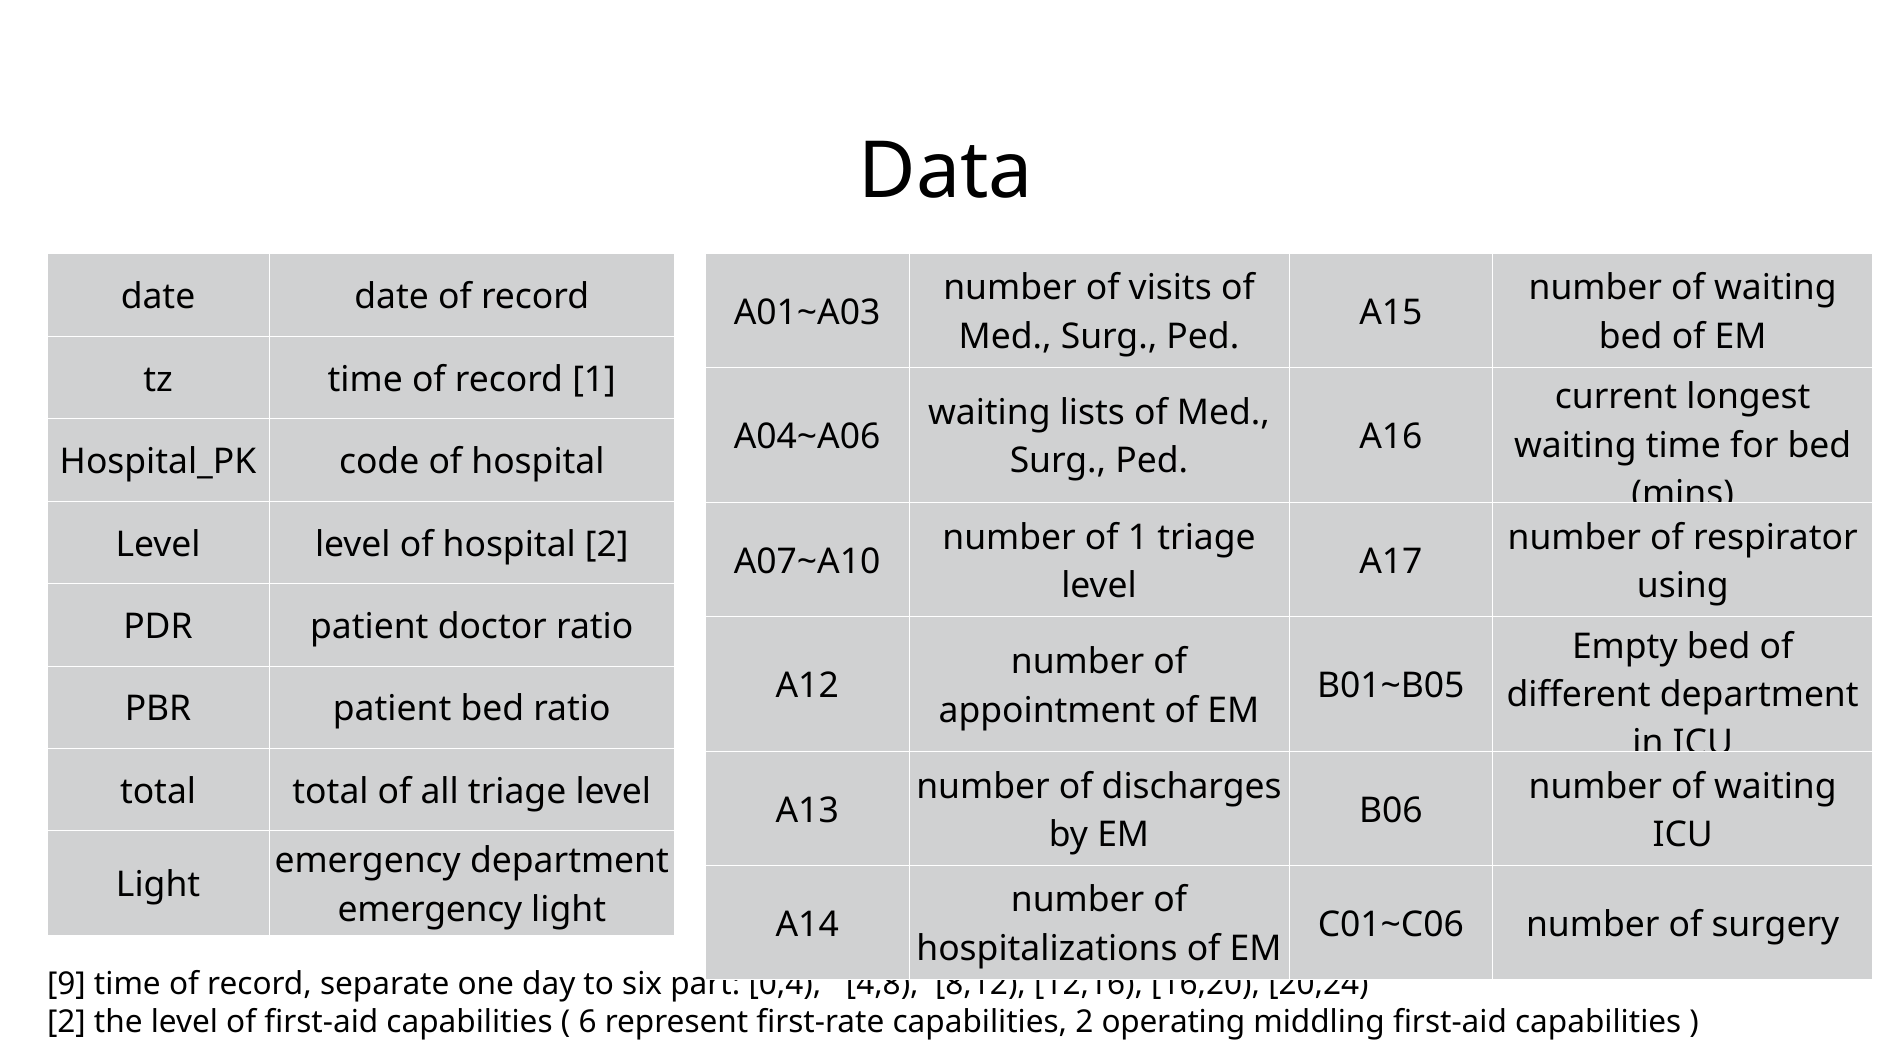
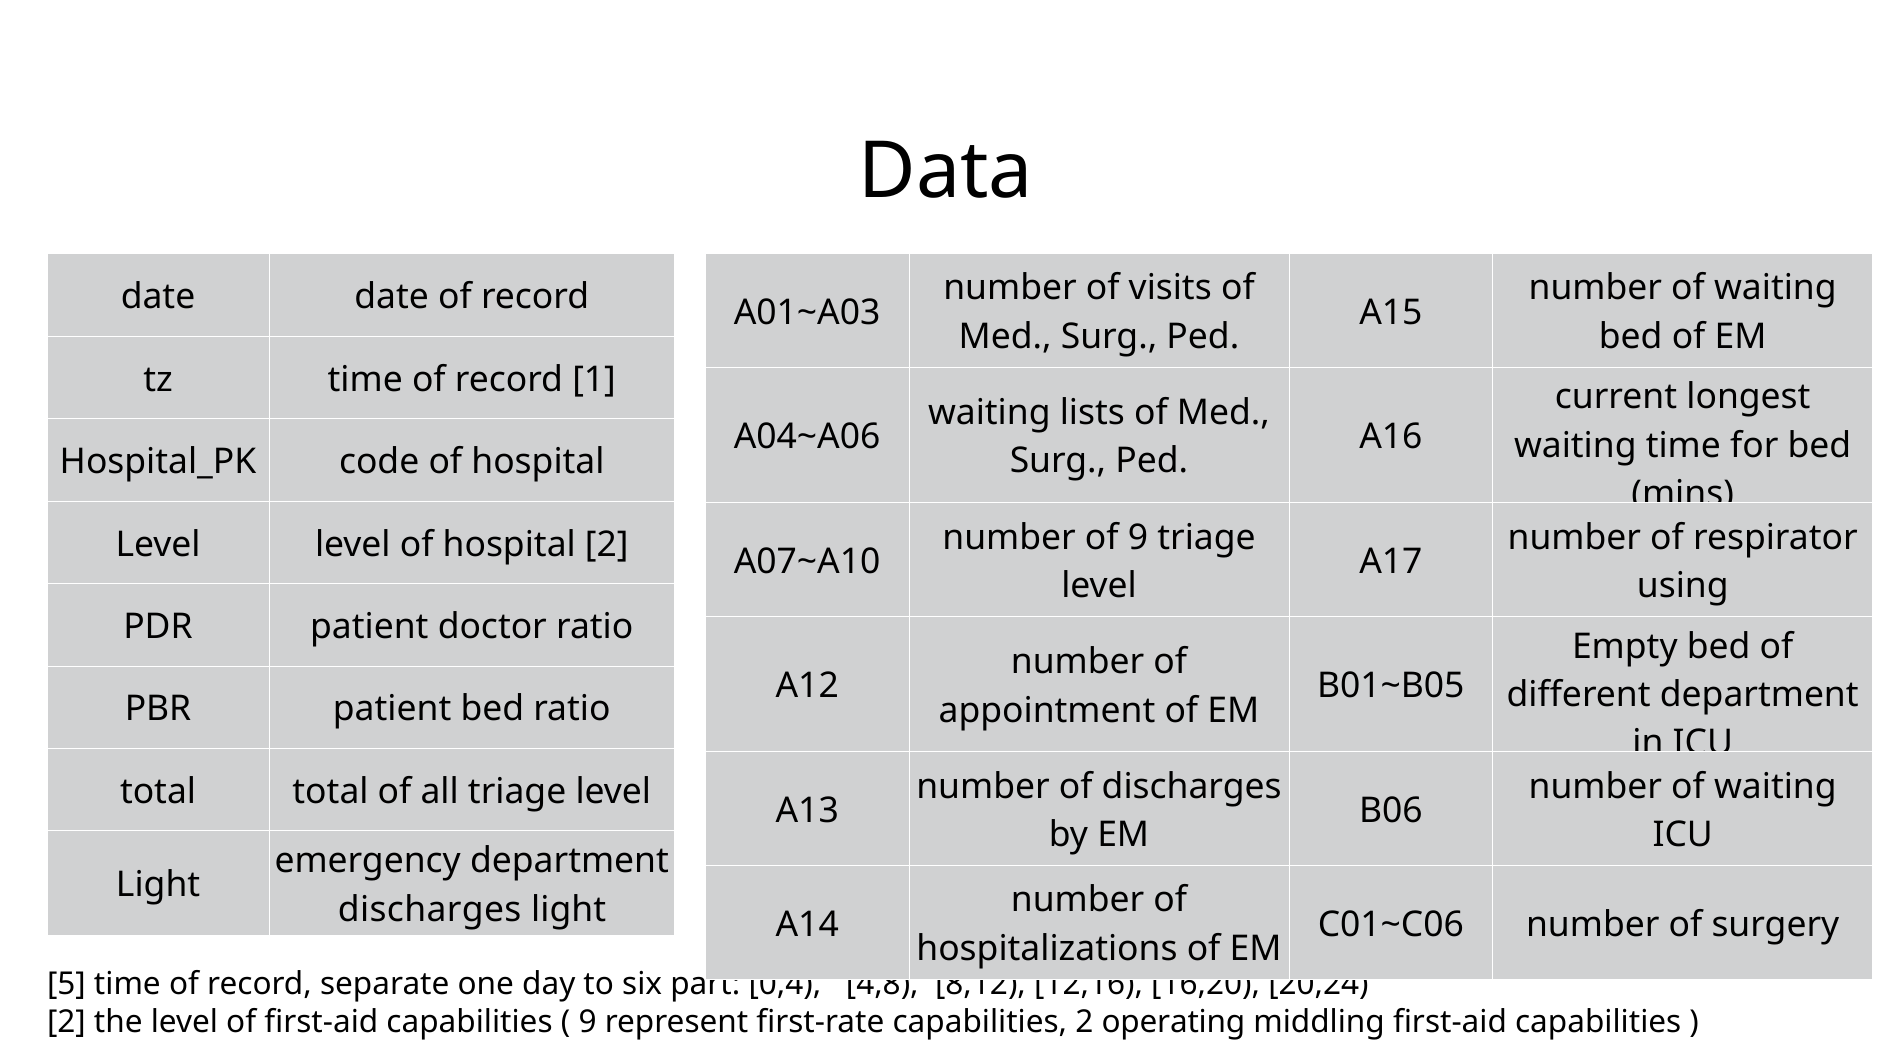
of 1: 1 -> 9
emergency at (430, 910): emergency -> discharges
9: 9 -> 5
6 at (588, 1022): 6 -> 9
